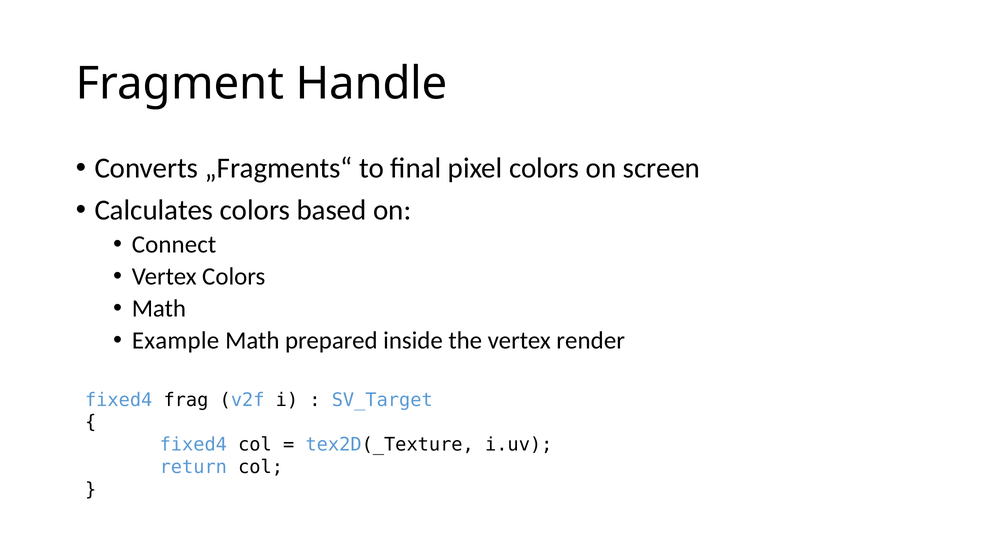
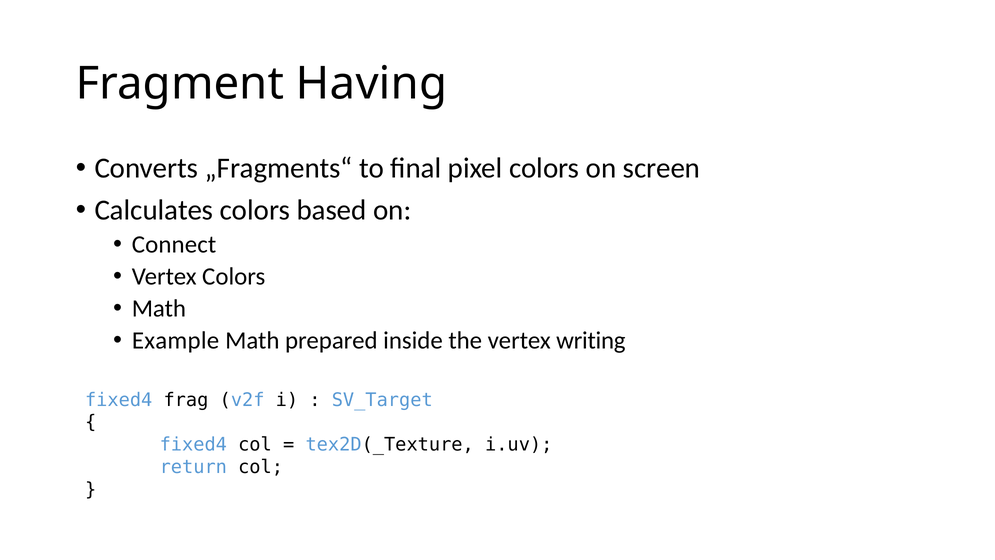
Handle: Handle -> Having
render: render -> writing
